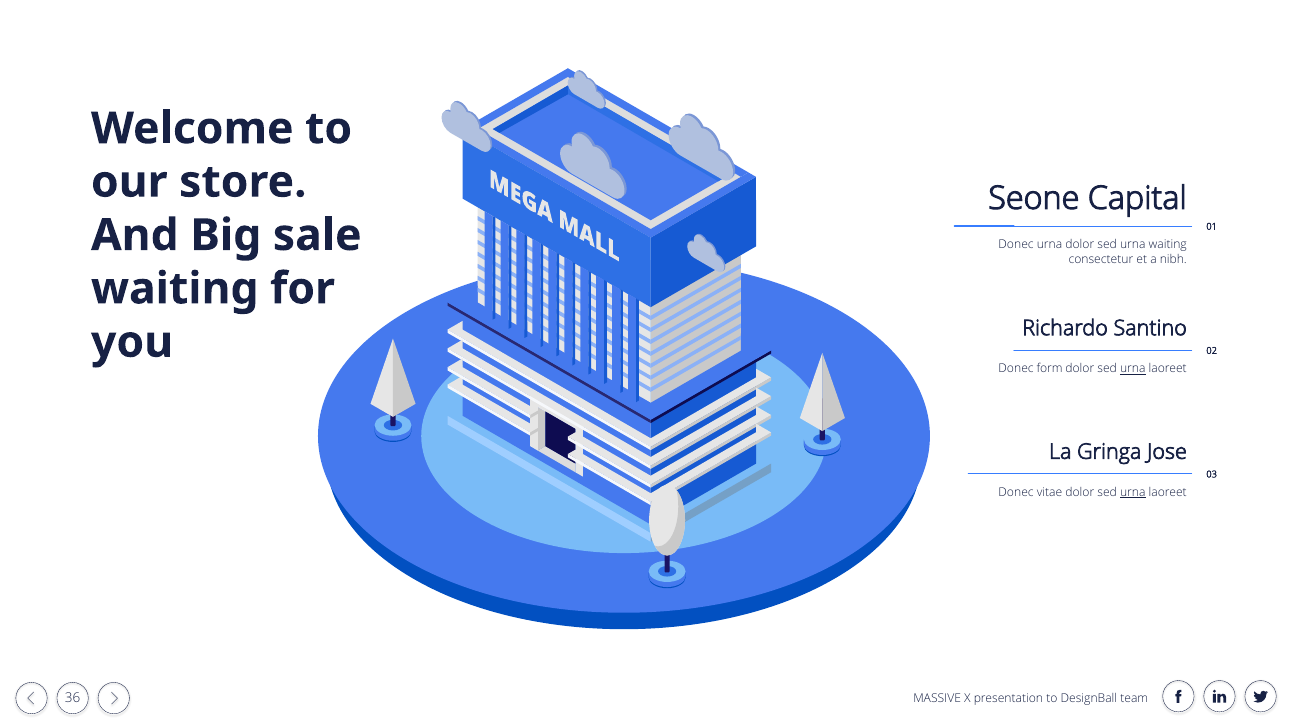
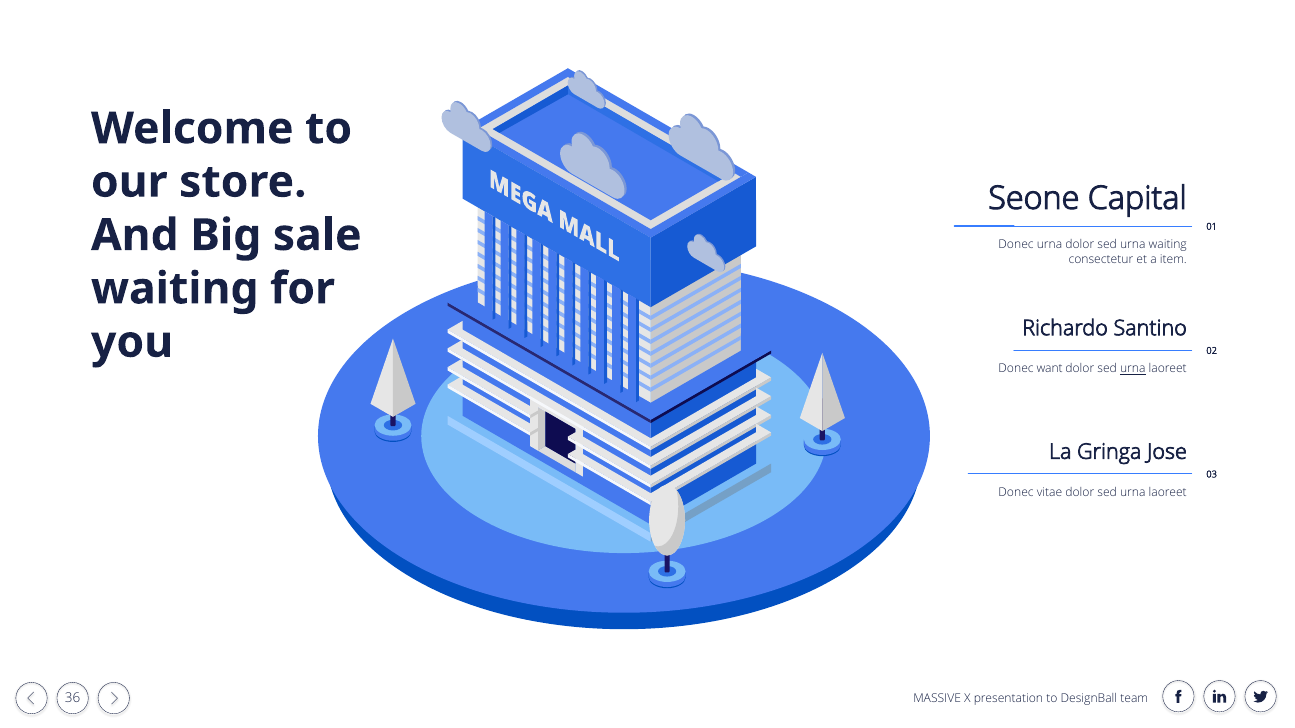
nibh: nibh -> item
form: form -> want
urna at (1133, 493) underline: present -> none
